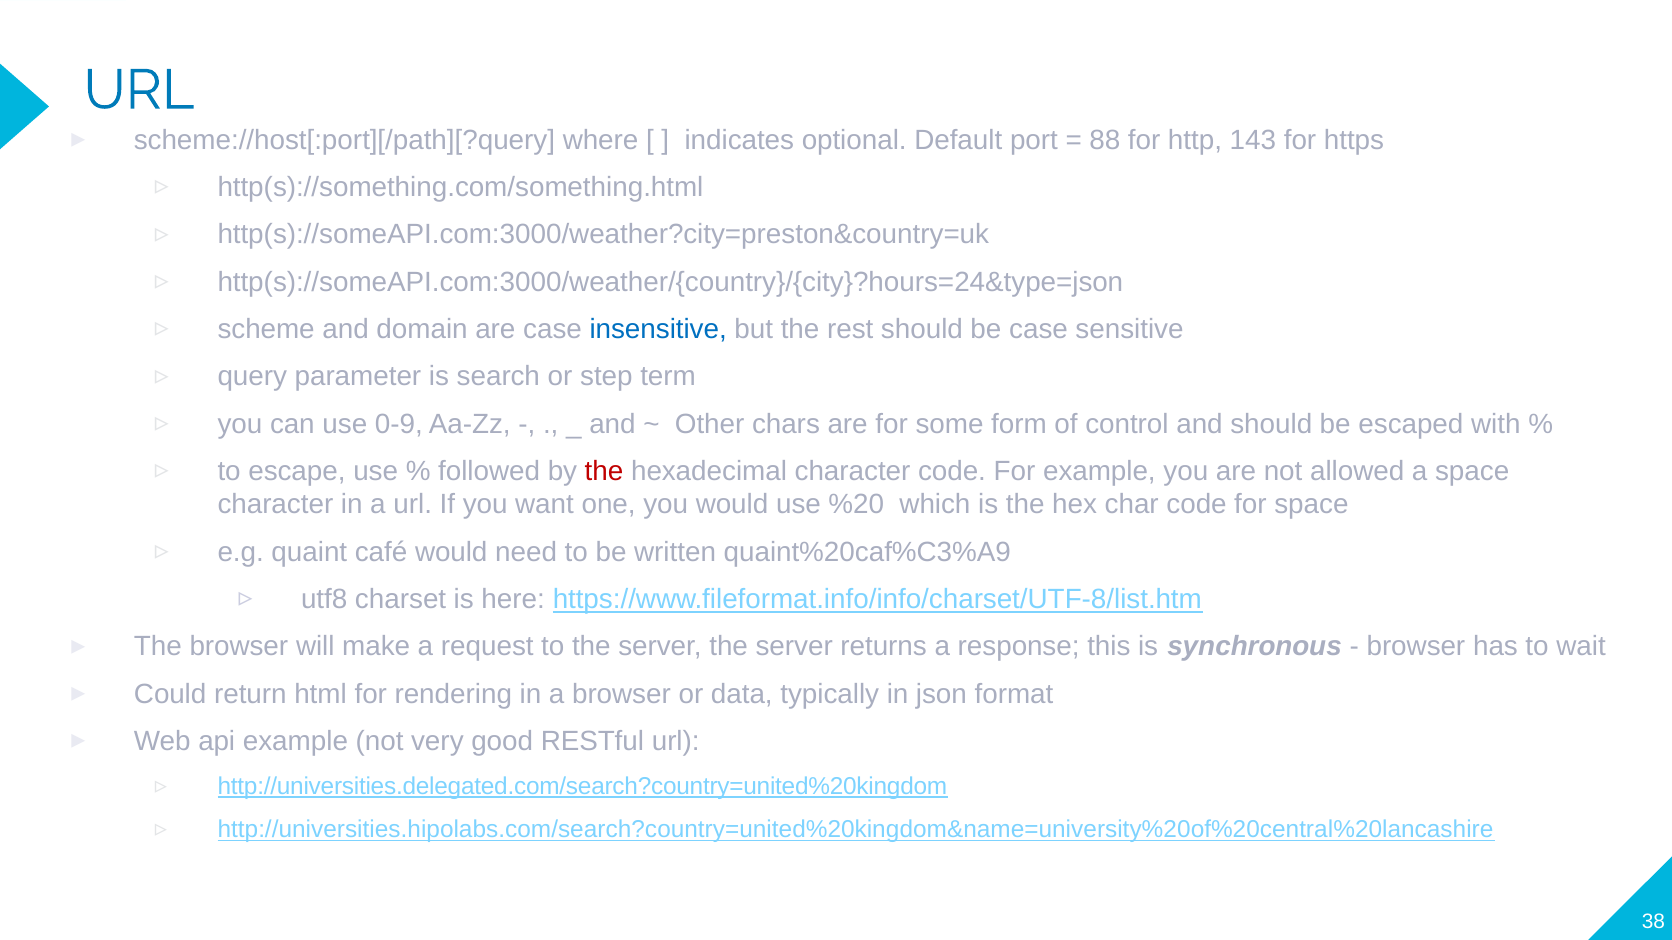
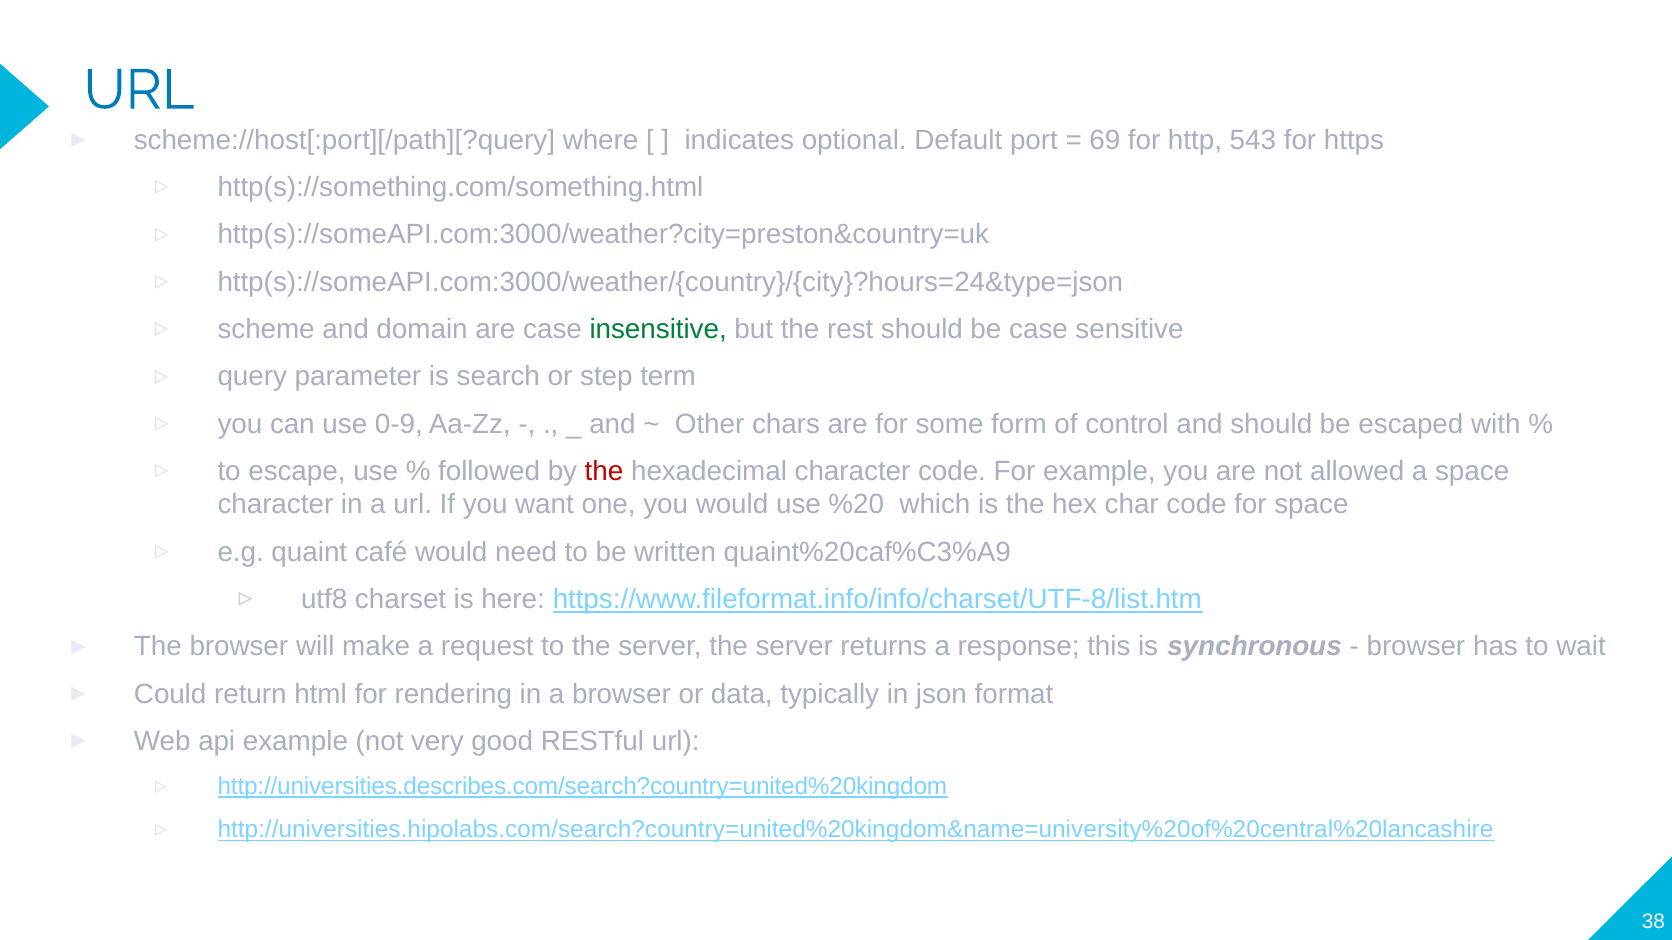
88: 88 -> 69
143: 143 -> 543
insensitive colour: blue -> green
http://universities.delegated.com/search?country=united%20kingdom: http://universities.delegated.com/search?country=united%20kingdom -> http://universities.describes.com/search?country=united%20kingdom
